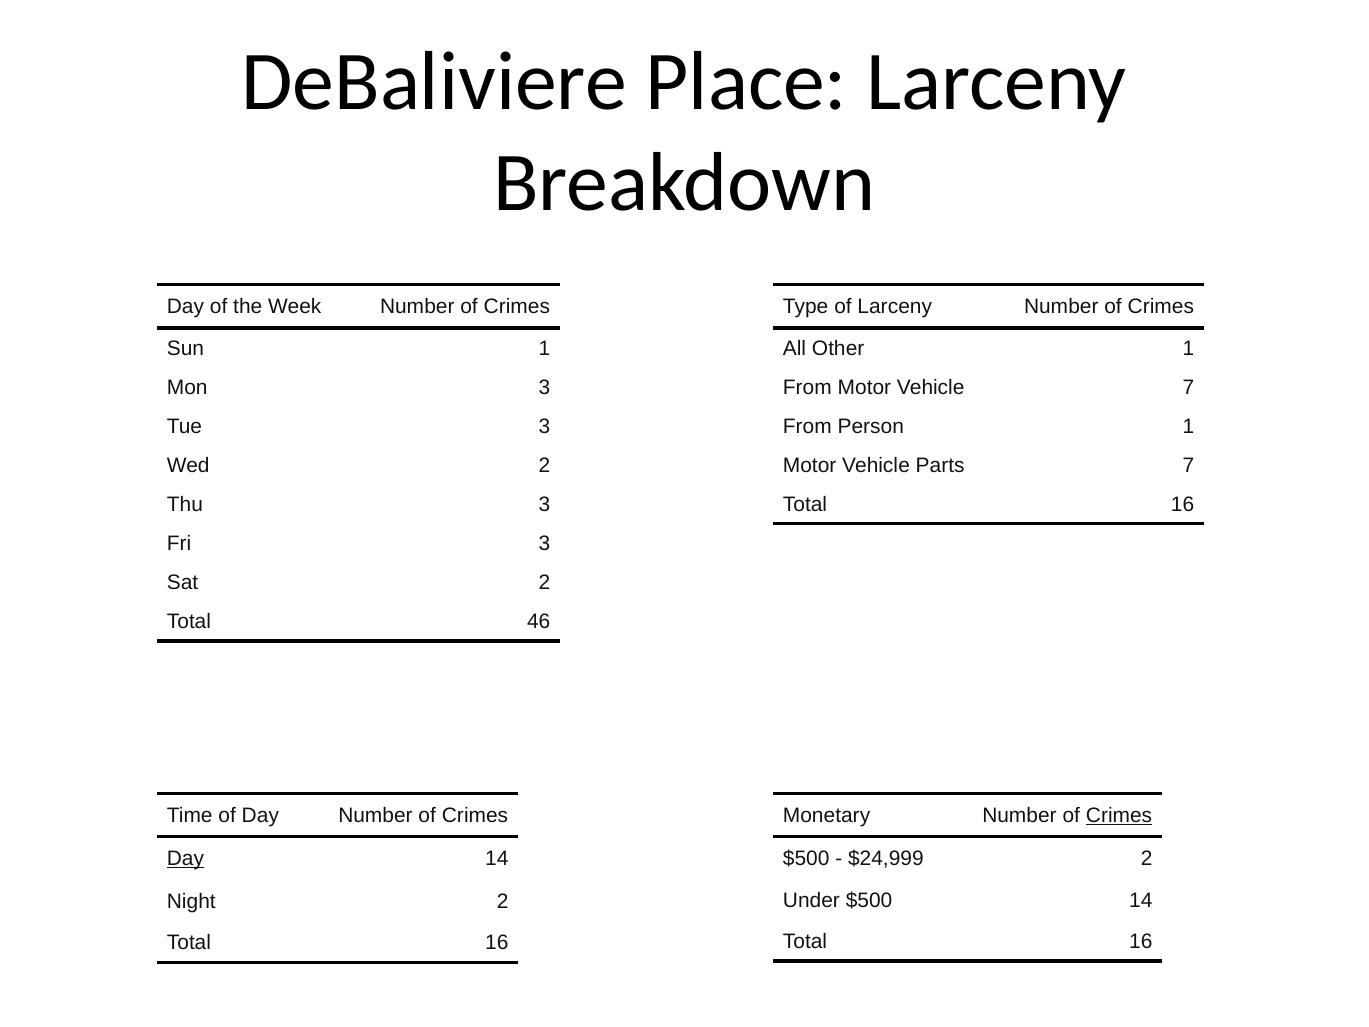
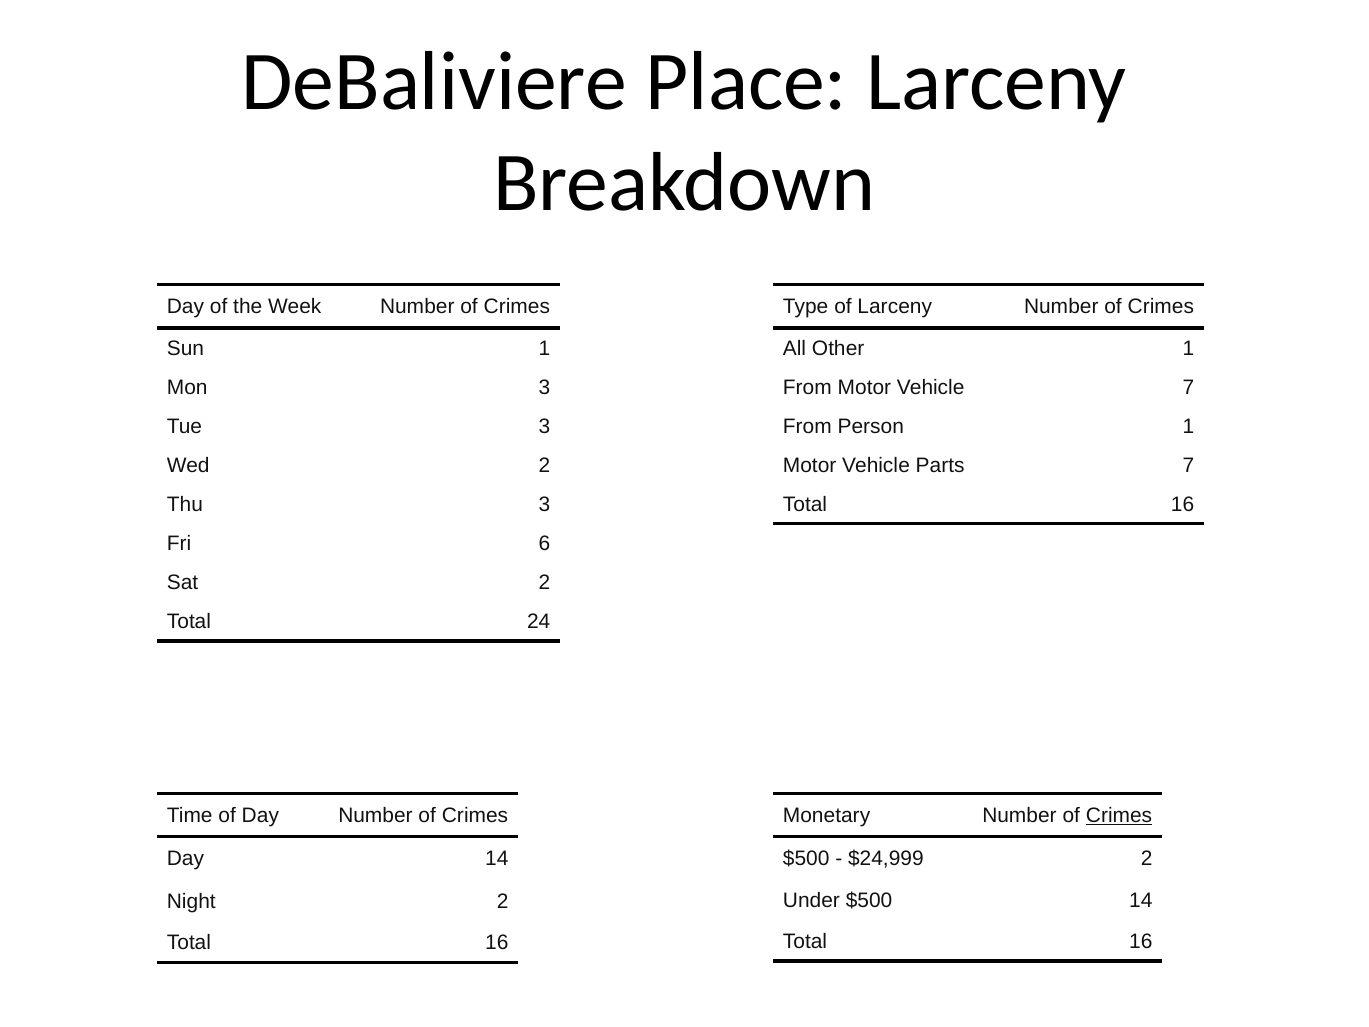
Fri 3: 3 -> 6
46: 46 -> 24
Day at (185, 858) underline: present -> none
